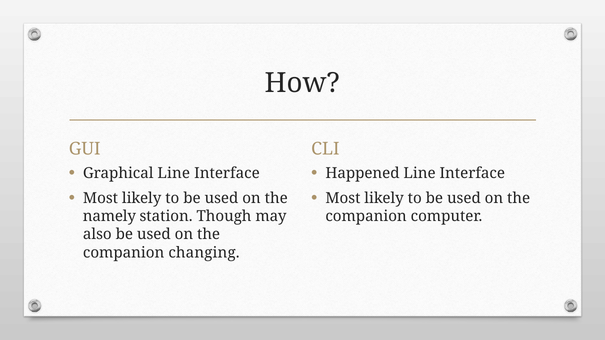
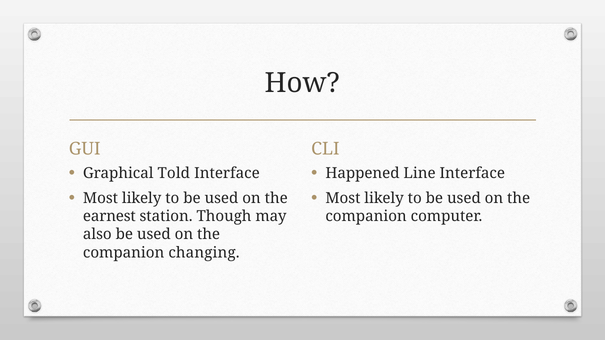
Graphical Line: Line -> Told
namely: namely -> earnest
